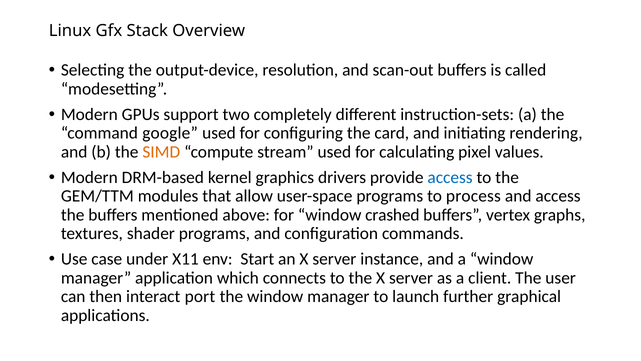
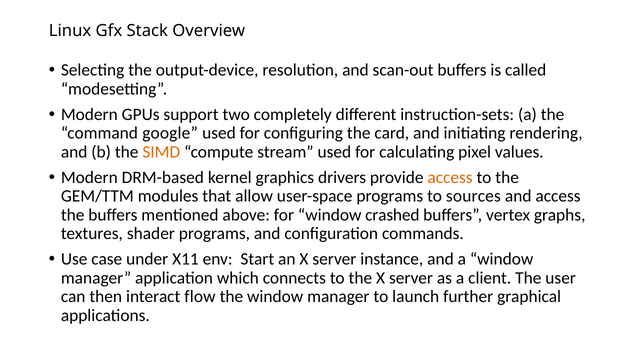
access at (450, 177) colour: blue -> orange
process: process -> sources
port: port -> flow
